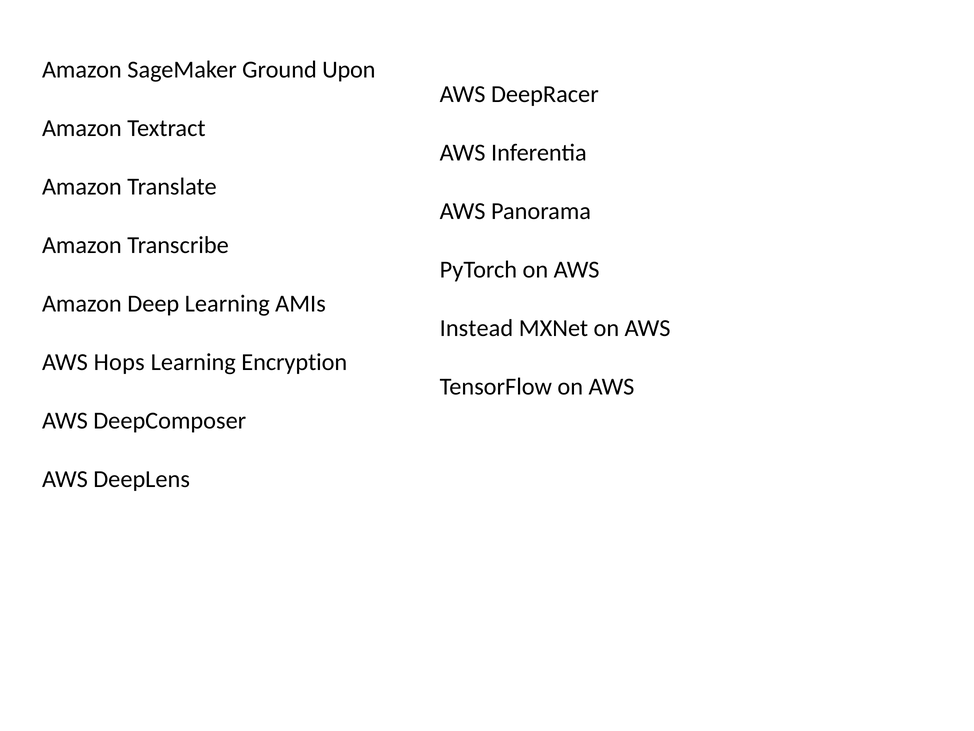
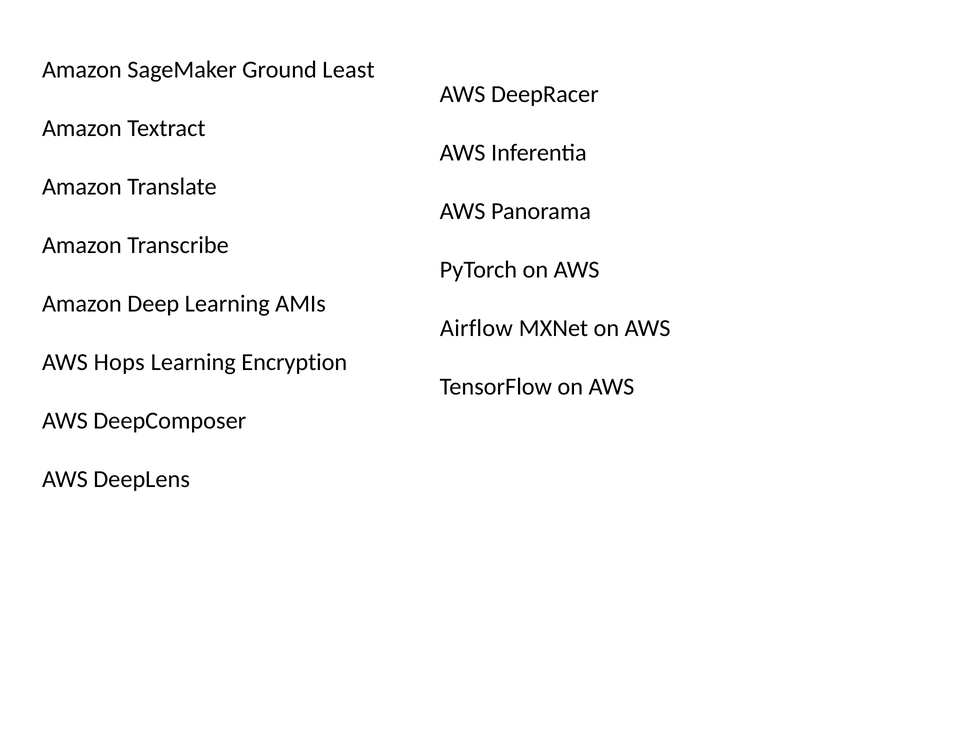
Upon: Upon -> Least
Instead: Instead -> Airflow
